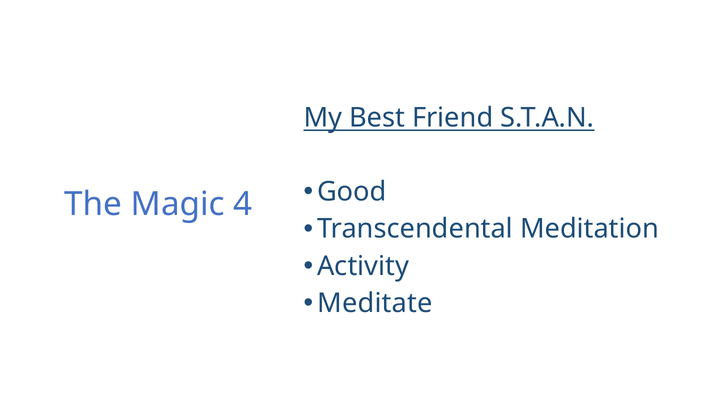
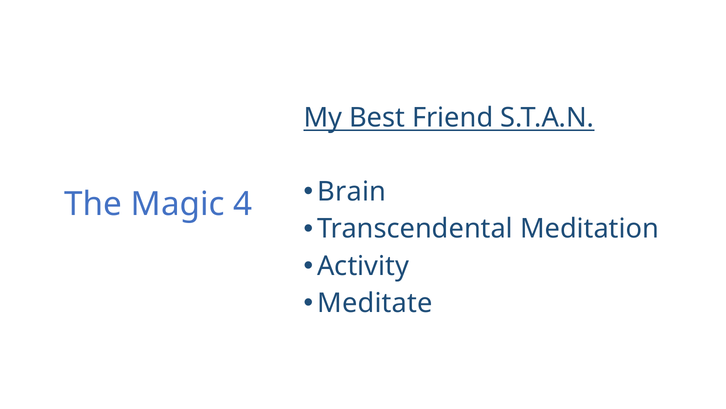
Good: Good -> Brain
